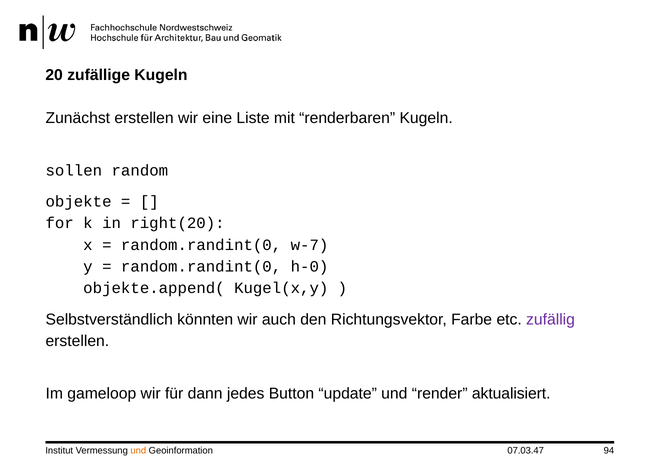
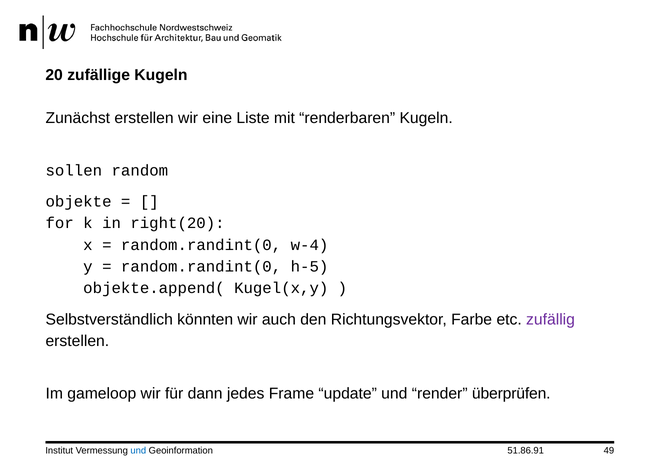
w-7: w-7 -> w-4
h-0: h-0 -> h-5
Button: Button -> Frame
aktualisiert: aktualisiert -> überprüfen
und at (138, 450) colour: orange -> blue
07.03.47: 07.03.47 -> 51.86.91
94: 94 -> 49
